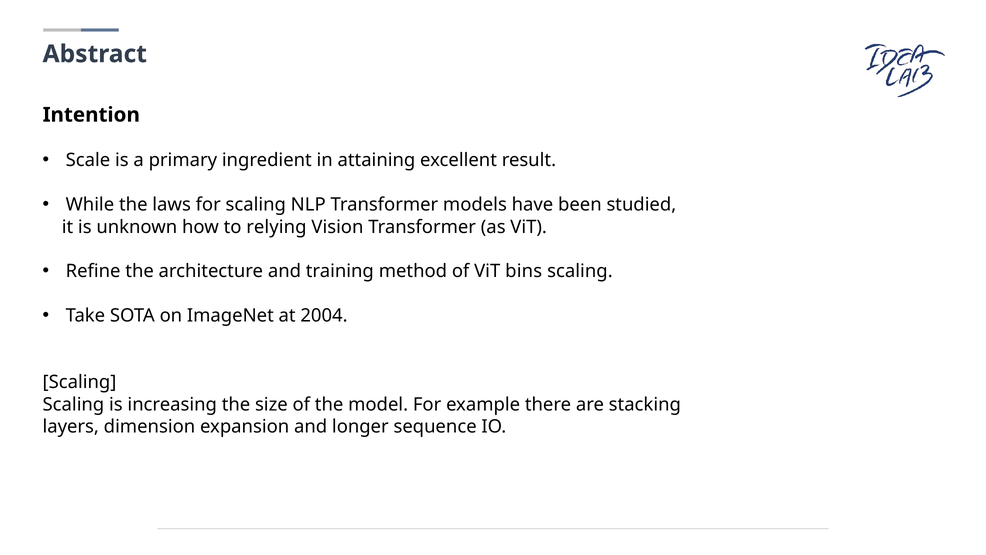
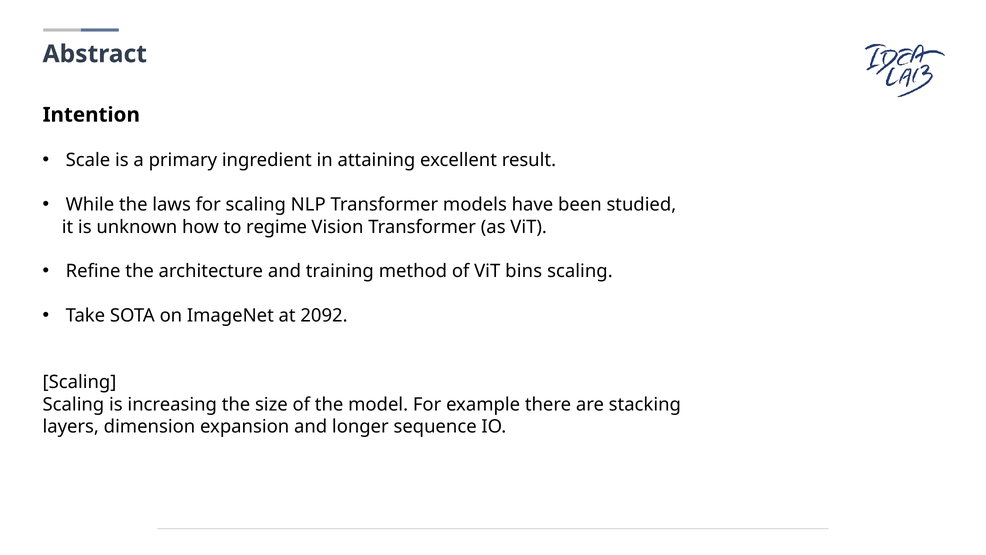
relying: relying -> regime
2004: 2004 -> 2092
